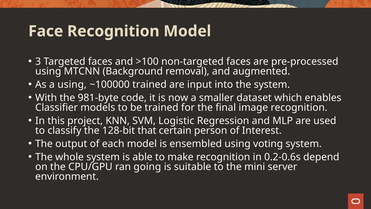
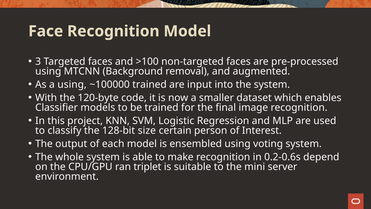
981-byte: 981-byte -> 120-byte
that: that -> size
going: going -> triplet
